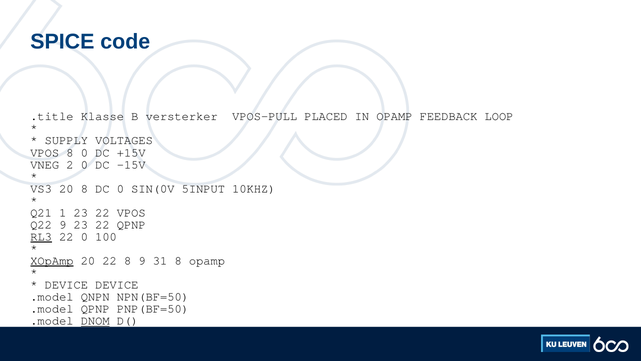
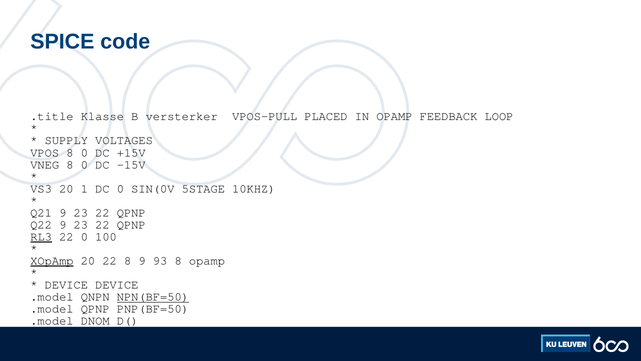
VNEG 2: 2 -> 8
20 8: 8 -> 1
5INPUT: 5INPUT -> 5STAGE
Q21 1: 1 -> 9
VPOS at (131, 212): VPOS -> QPNP
31: 31 -> 93
NPN(BF=50 underline: none -> present
DNOM underline: present -> none
